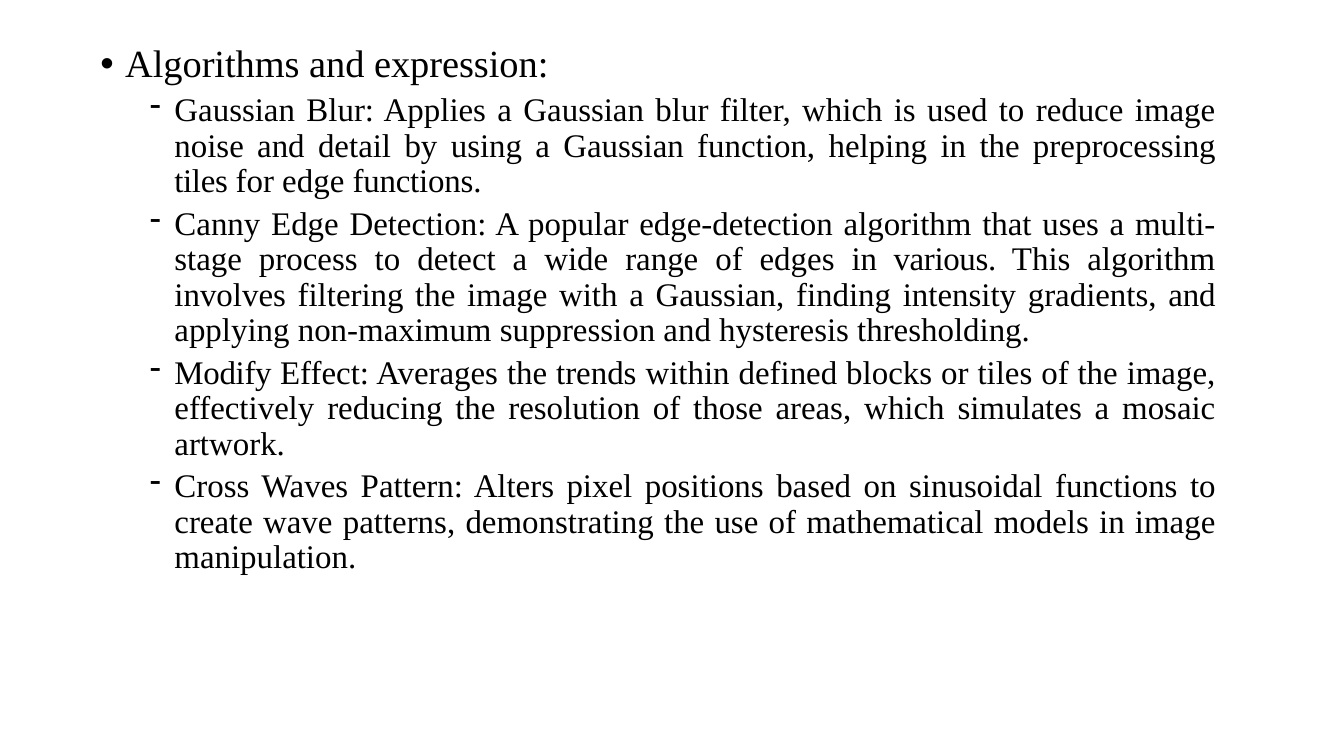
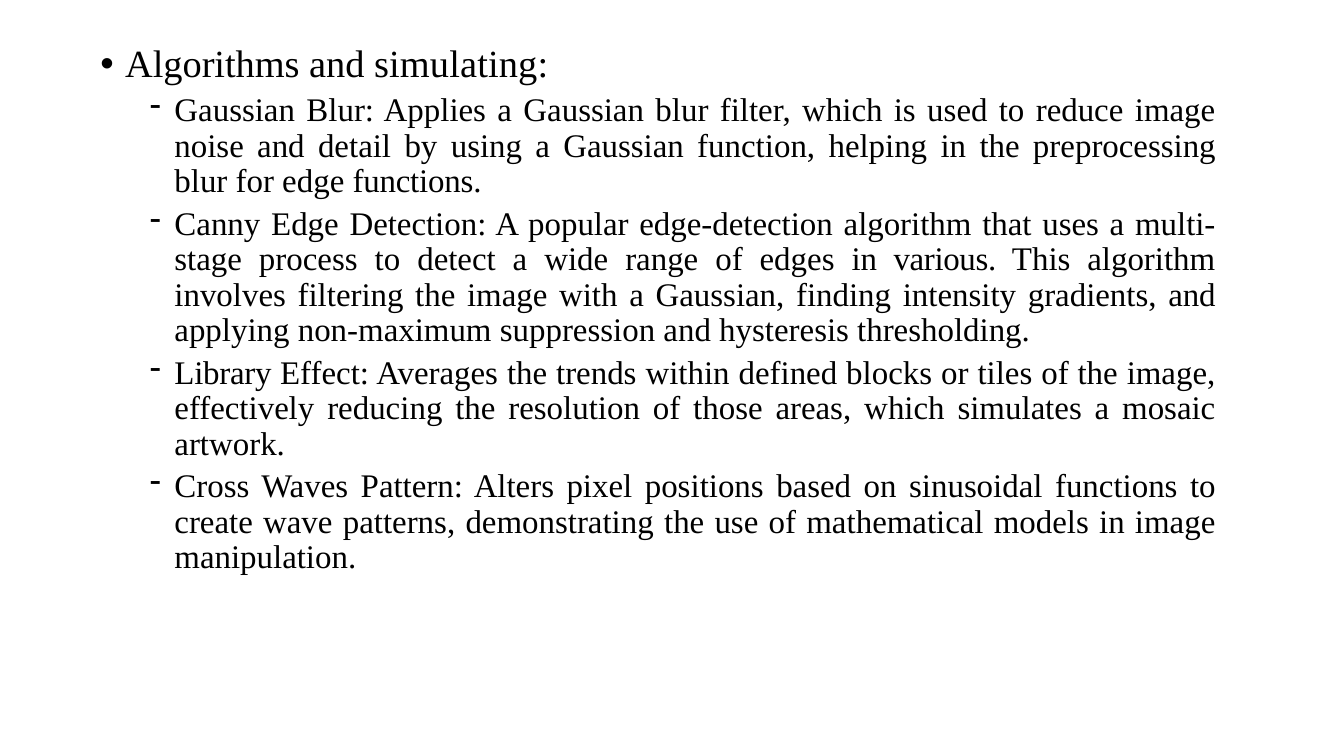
expression: expression -> simulating
tiles at (201, 182): tiles -> blur
Modify: Modify -> Library
